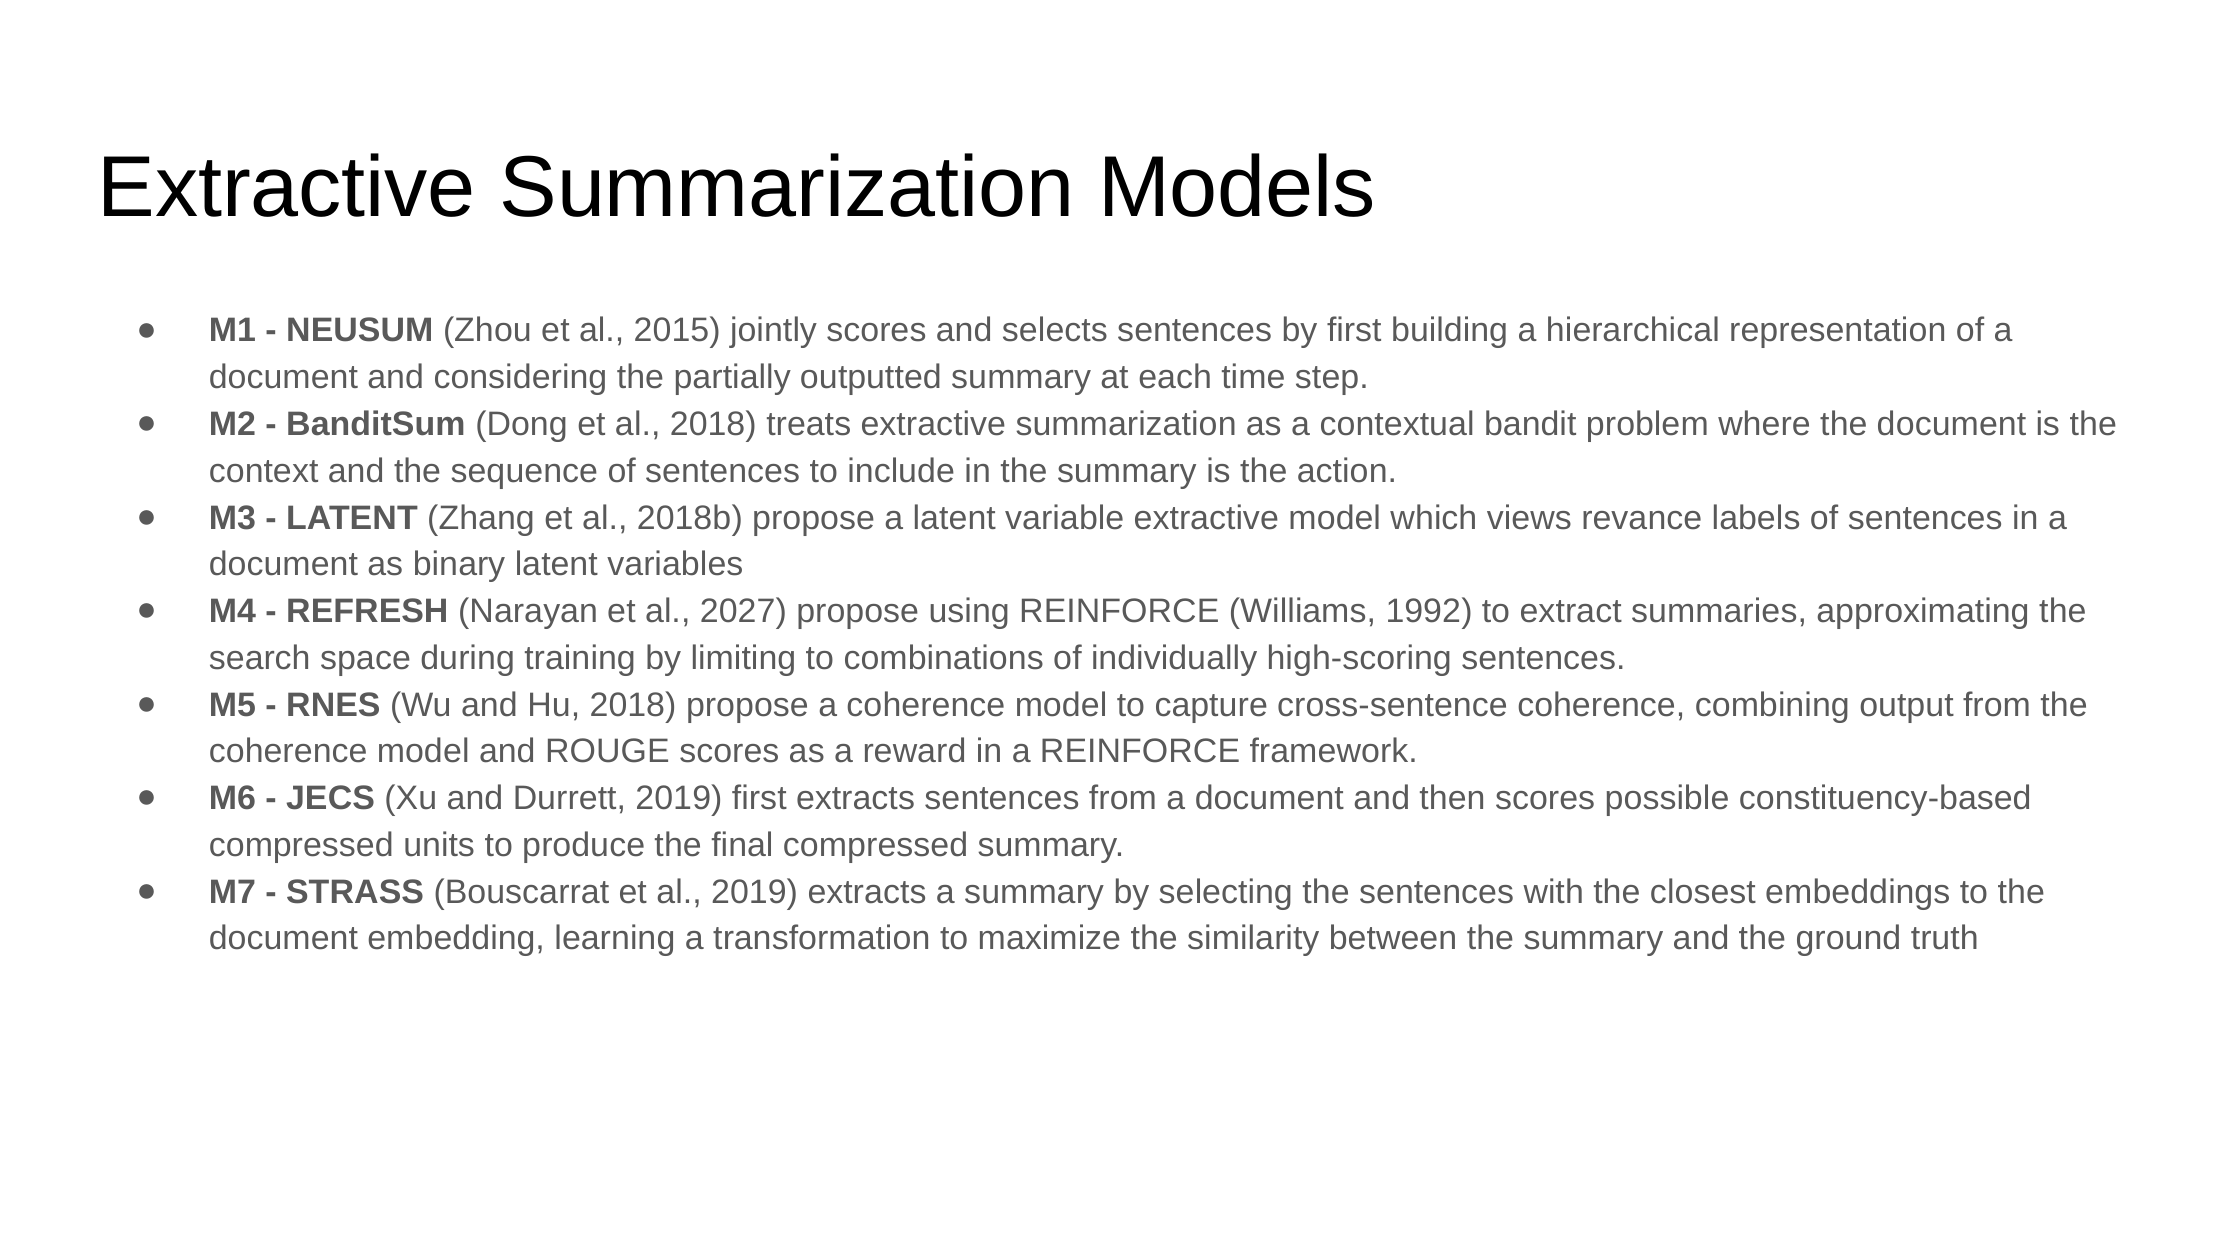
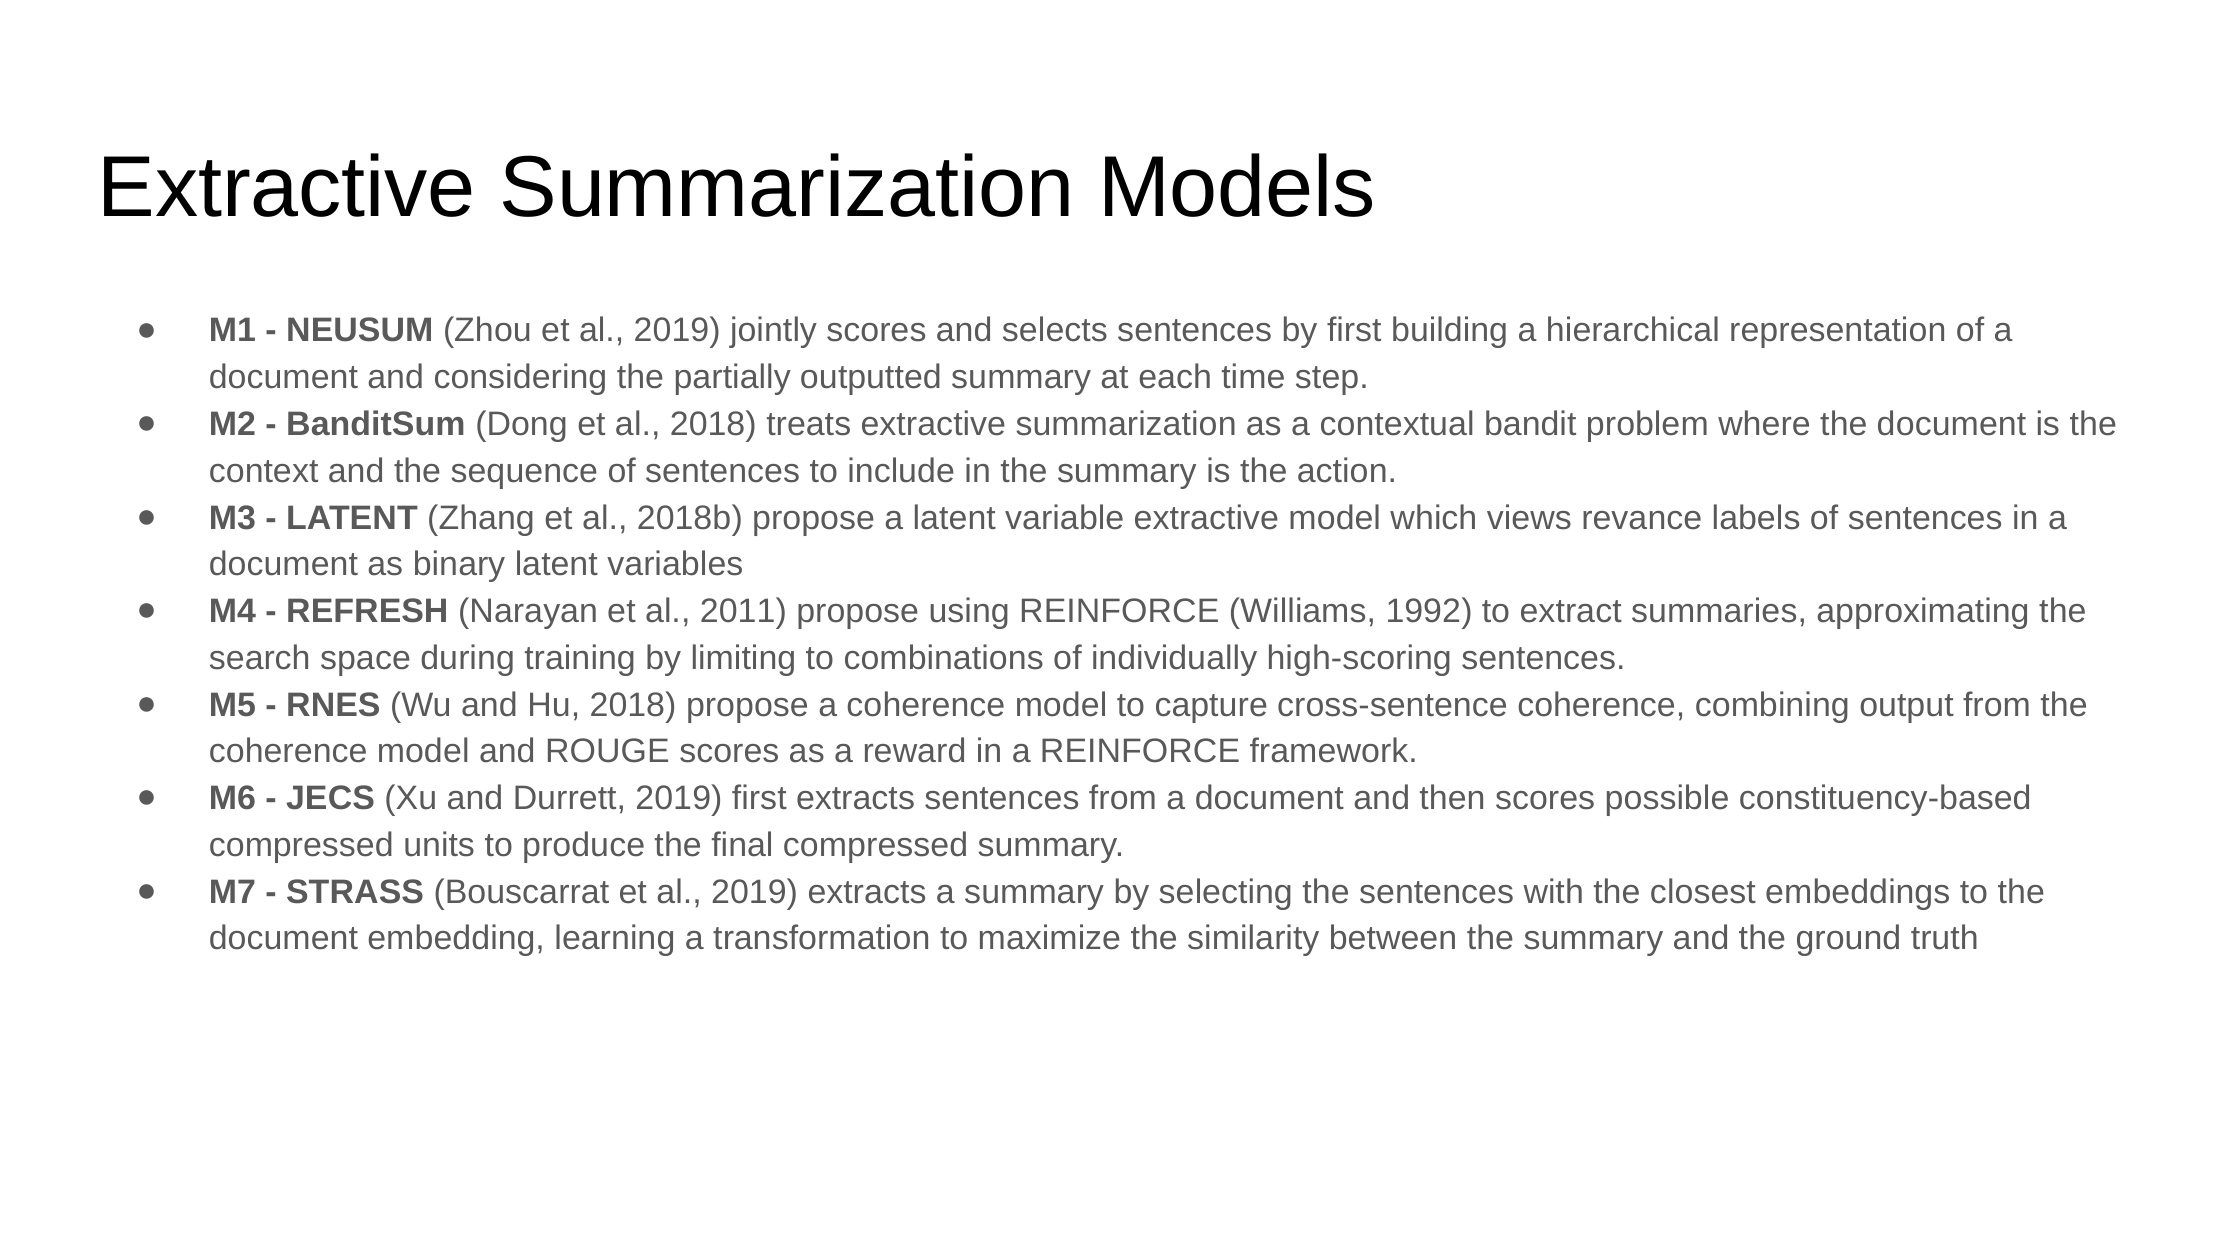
Zhou et al 2015: 2015 -> 2019
2027: 2027 -> 2011
